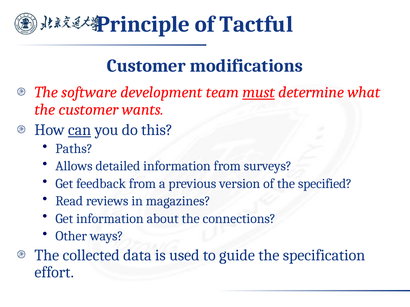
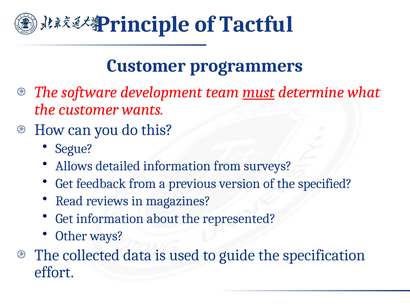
modifications: modifications -> programmers
can underline: present -> none
Paths: Paths -> Segue
connections: connections -> represented
